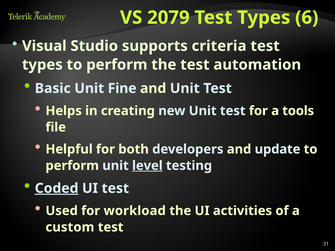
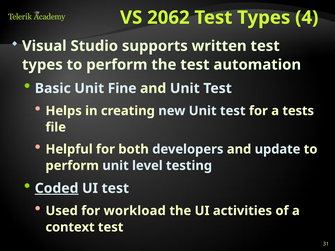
2079: 2079 -> 2062
6: 6 -> 4
criteria: criteria -> written
tools: tools -> tests
level underline: present -> none
custom: custom -> context
